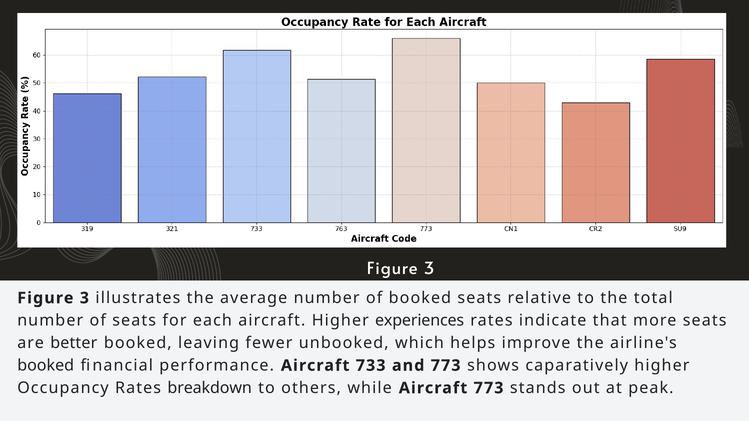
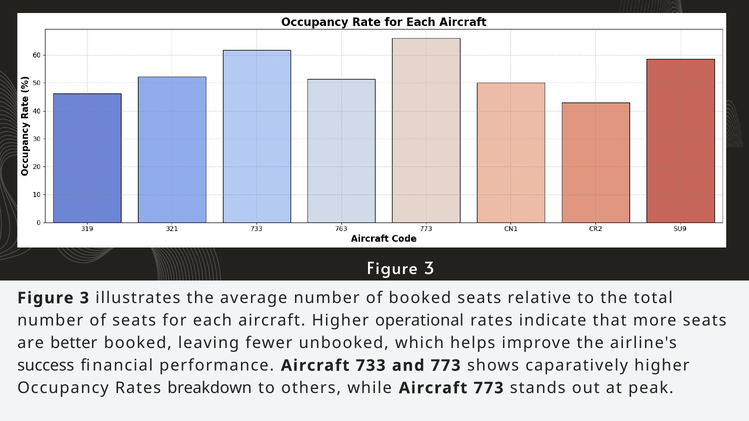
experiences: experiences -> operational
booked at (46, 366): booked -> success
